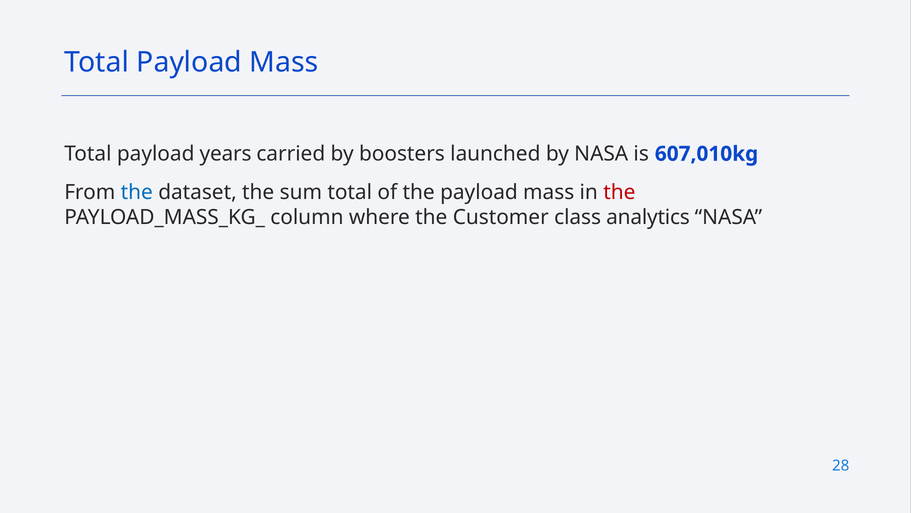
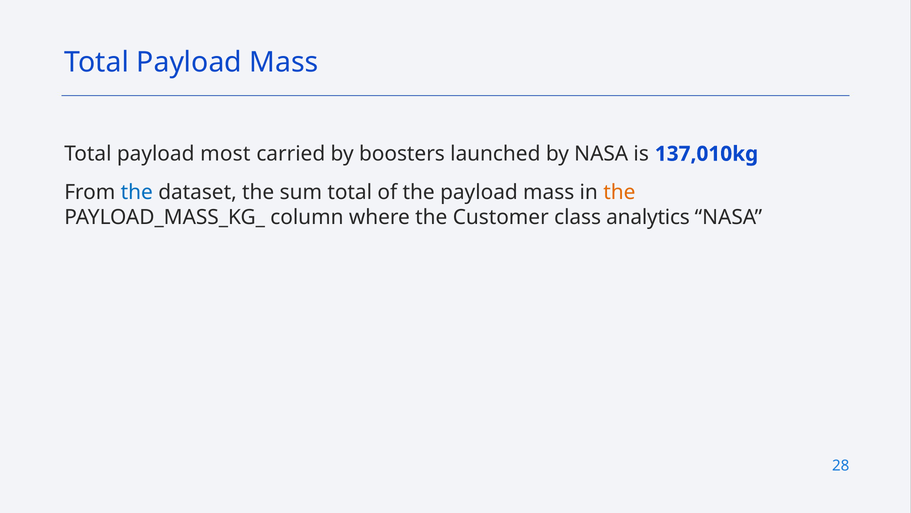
years: years -> most
607,010kg: 607,010kg -> 137,010kg
the at (619, 192) colour: red -> orange
